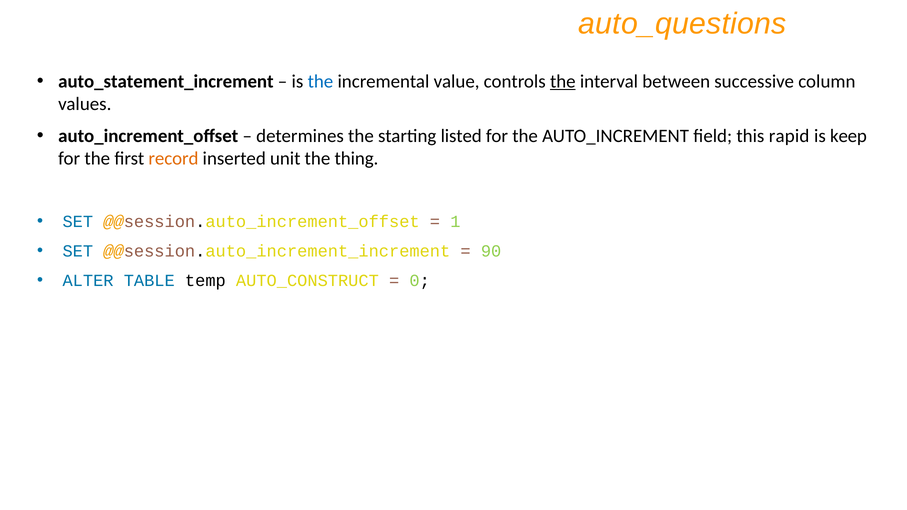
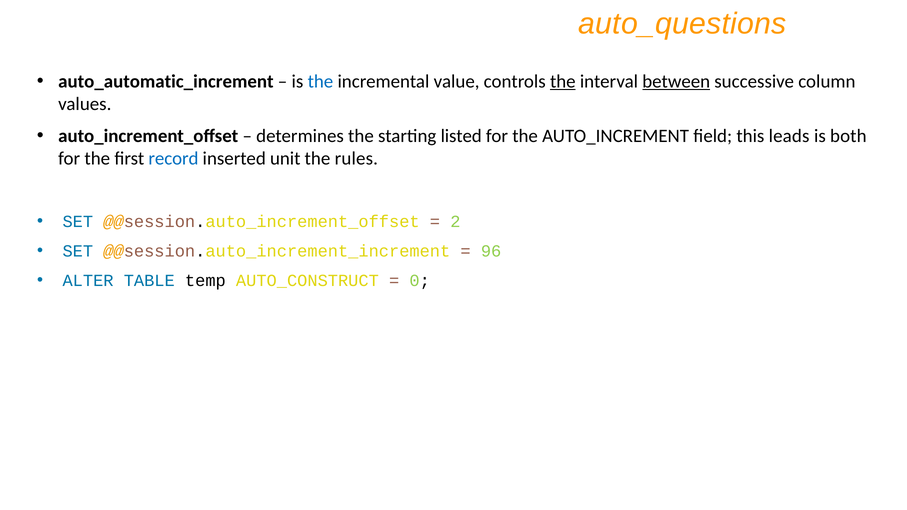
auto_statement_increment: auto_statement_increment -> auto_automatic_increment
between underline: none -> present
rapid: rapid -> leads
keep: keep -> both
record colour: orange -> blue
thing: thing -> rules
1: 1 -> 2
90: 90 -> 96
